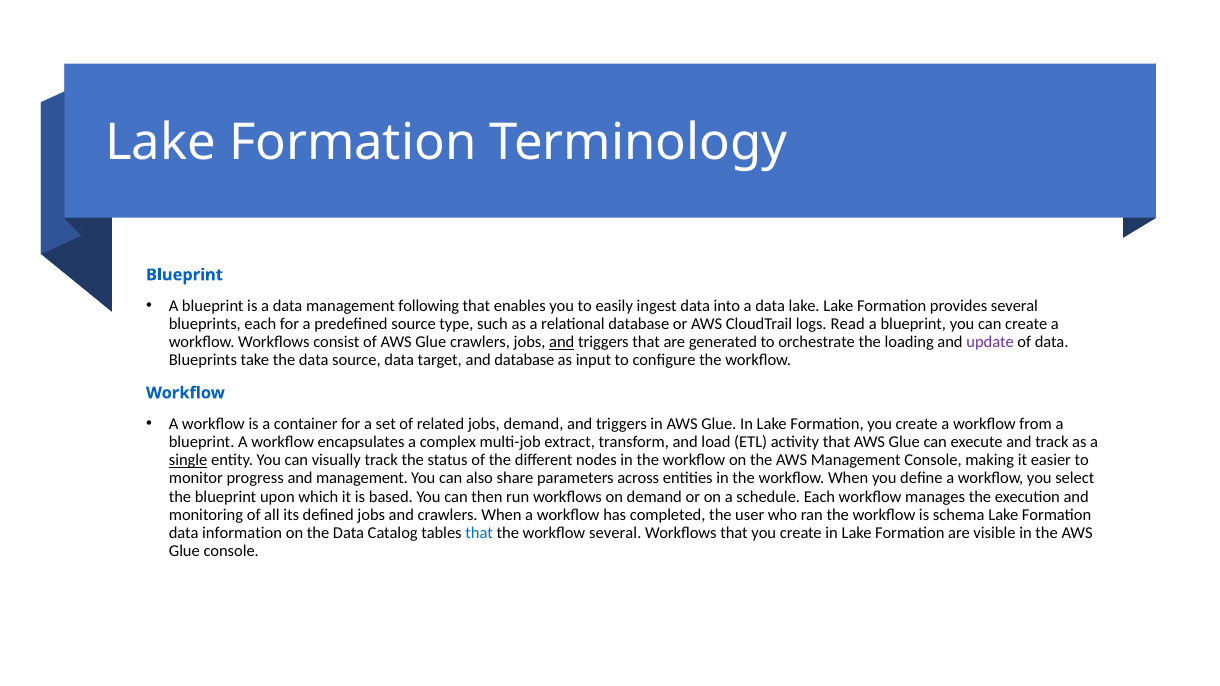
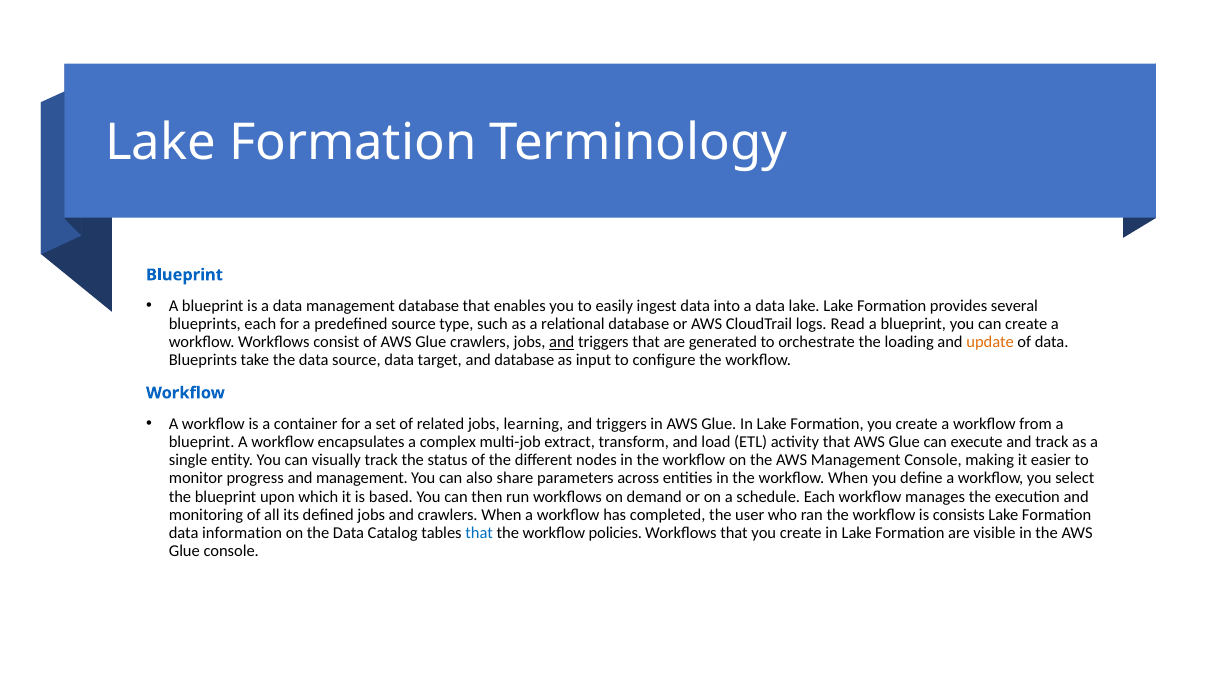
management following: following -> database
update colour: purple -> orange
jobs demand: demand -> learning
single underline: present -> none
schema: schema -> consists
workflow several: several -> policies
